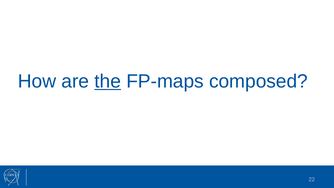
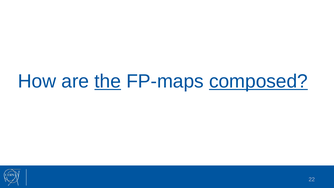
composed underline: none -> present
